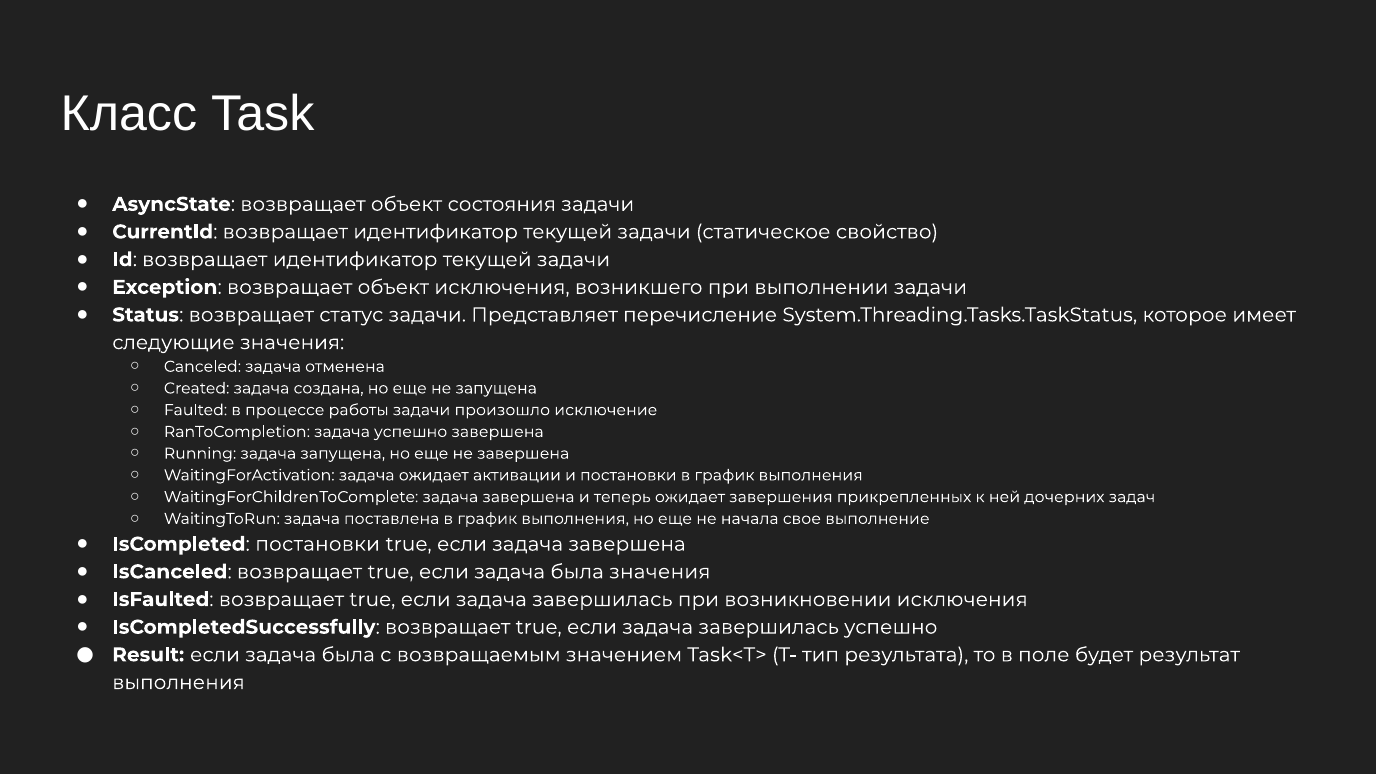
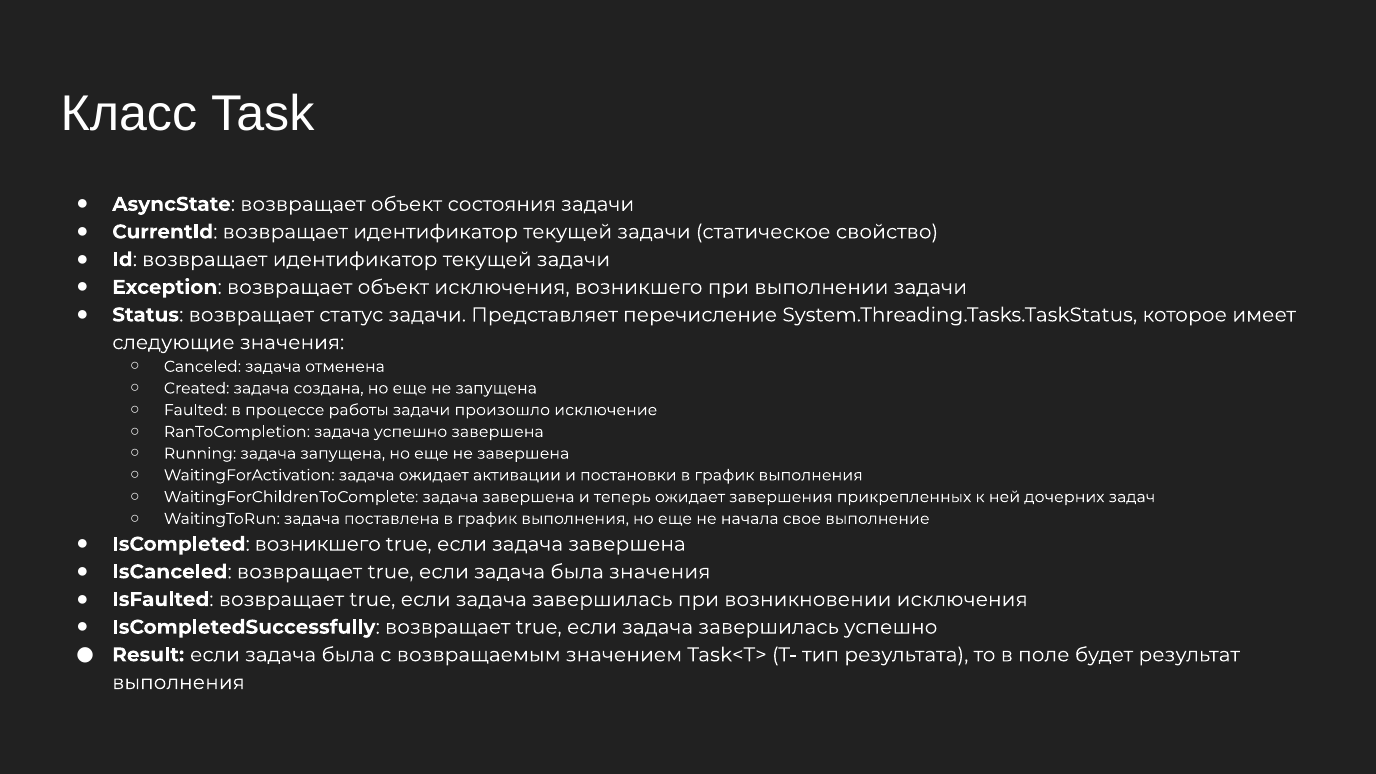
IsCompleted постановки: постановки -> возникшего
